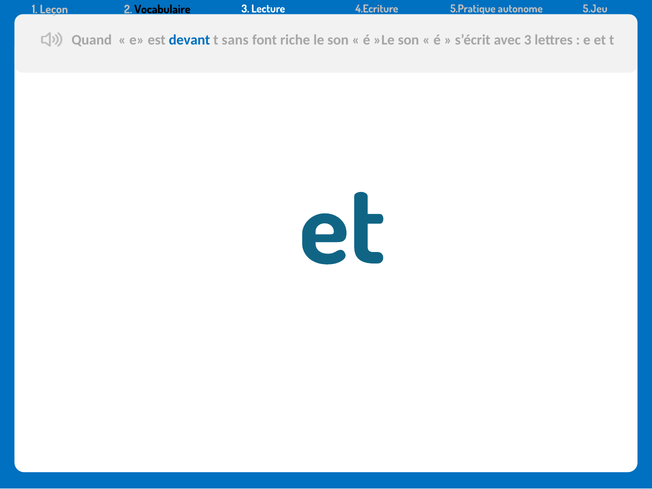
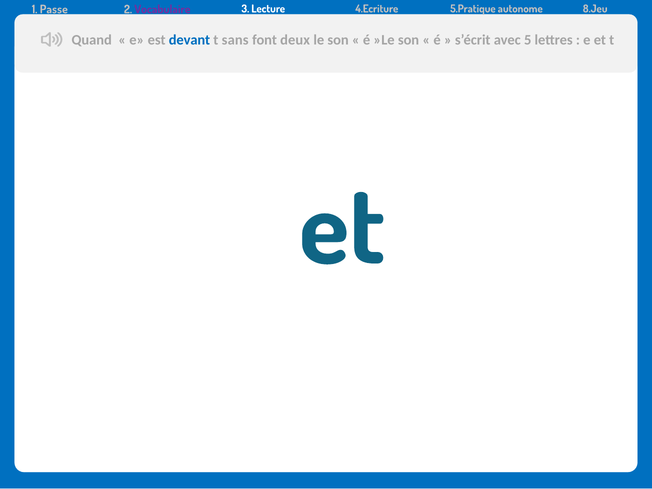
Leçon: Leçon -> Passe
Vocabulaire colour: black -> purple
5.Jeu: 5.Jeu -> 8.Jeu
riche: riche -> deux
avec 3: 3 -> 5
